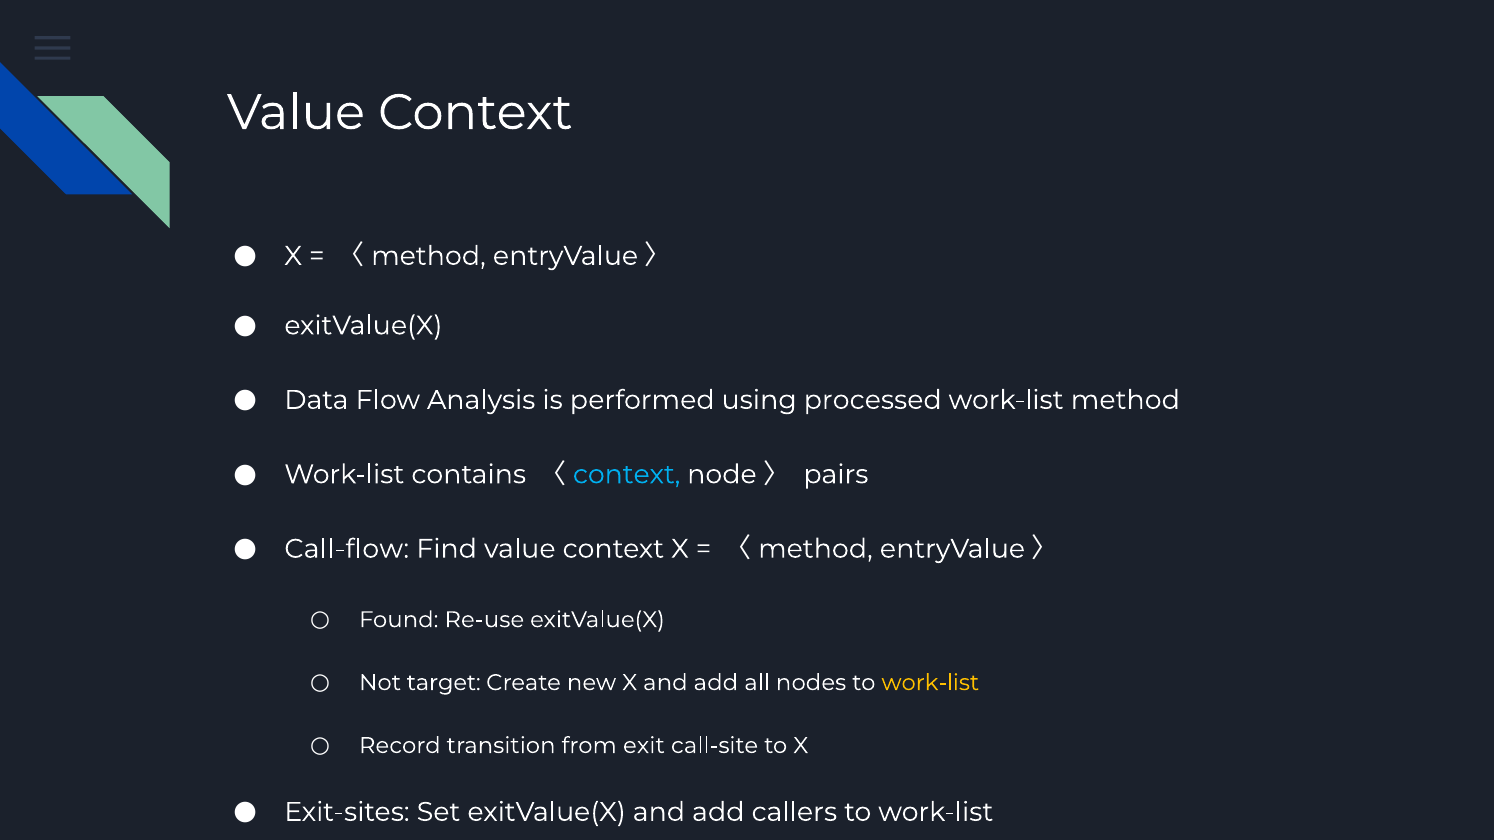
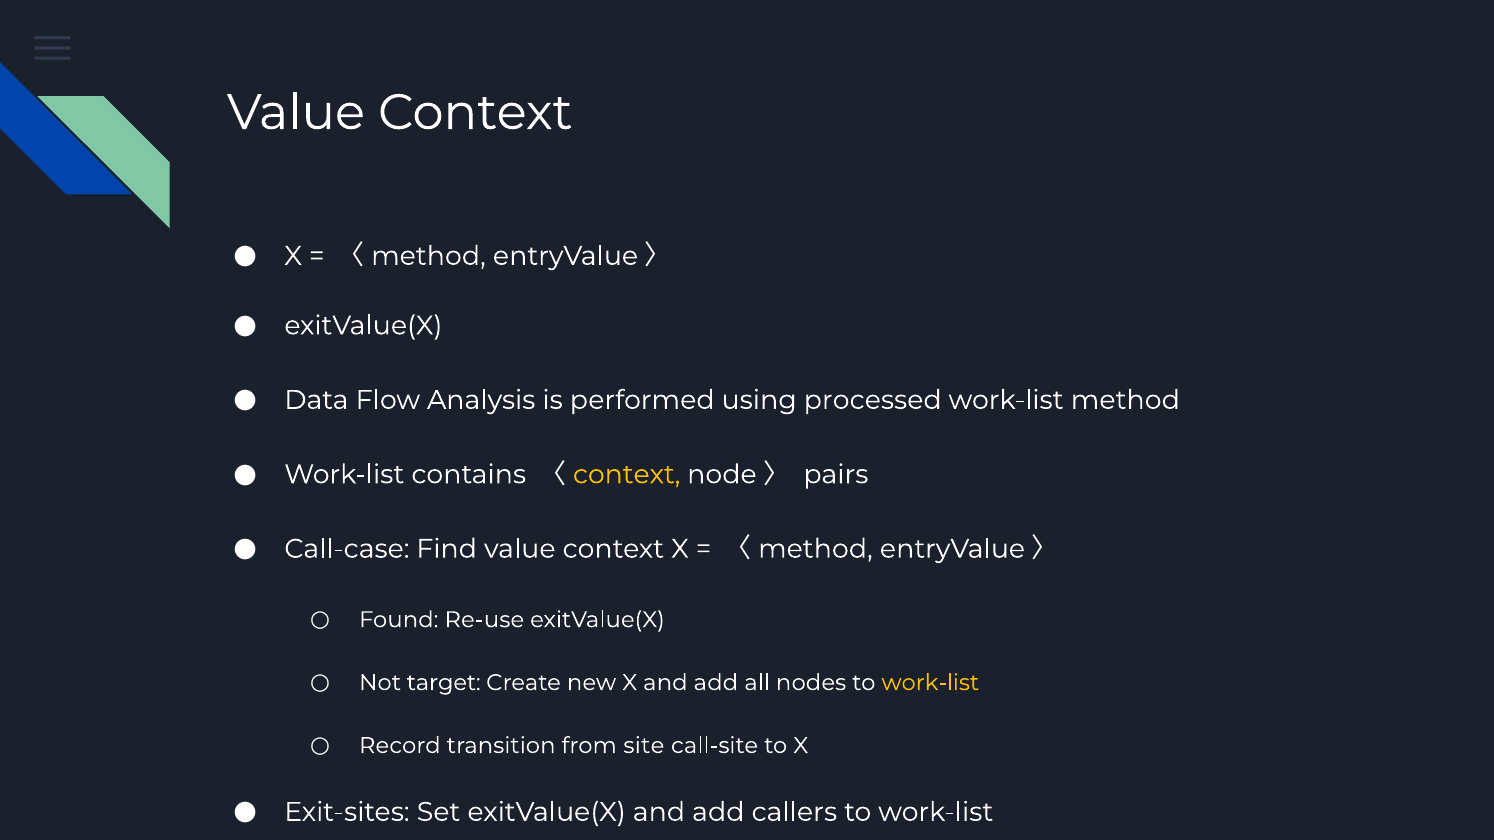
context at (627, 475) colour: light blue -> yellow
Call-flow: Call-flow -> Call-case
exit: exit -> site
